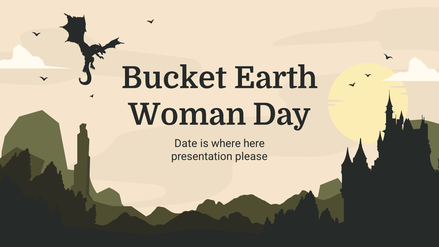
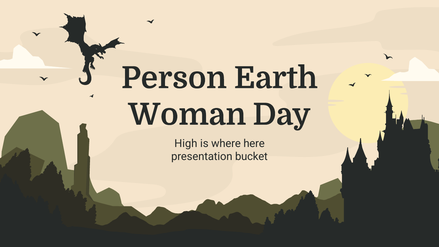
Bucket: Bucket -> Person
Date: Date -> High
please: please -> bucket
